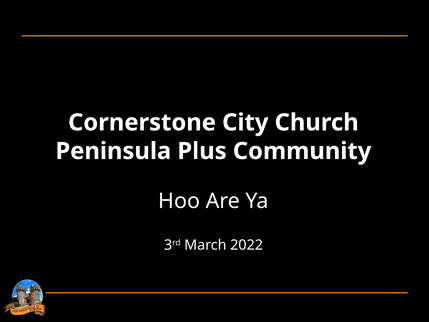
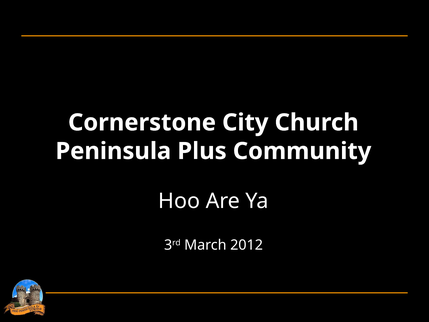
2022: 2022 -> 2012
